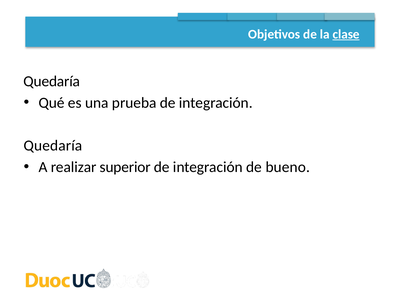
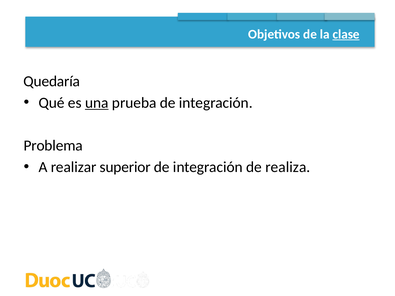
una underline: none -> present
Quedaría at (53, 146): Quedaría -> Problema
bueno: bueno -> realiza
